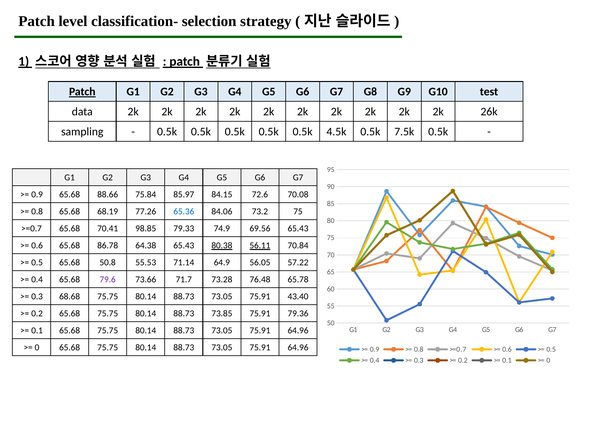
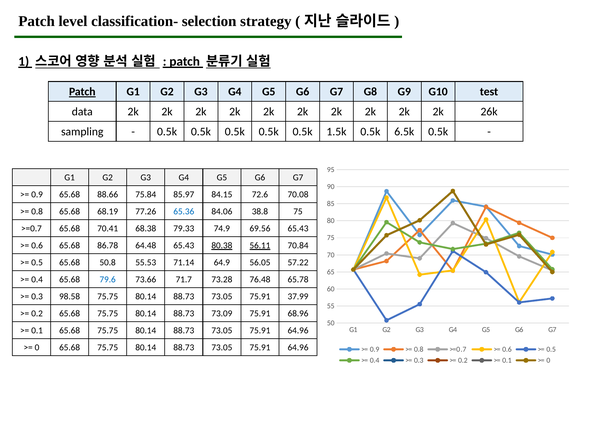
4.5k: 4.5k -> 1.5k
7.5k: 7.5k -> 6.5k
73.2: 73.2 -> 38.8
98.85: 98.85 -> 68.38
64.38: 64.38 -> 64.48
79.6 colour: purple -> blue
68.68: 68.68 -> 98.58
43.40: 43.40 -> 37.99
73.85: 73.85 -> 73.09
79.36: 79.36 -> 68.96
